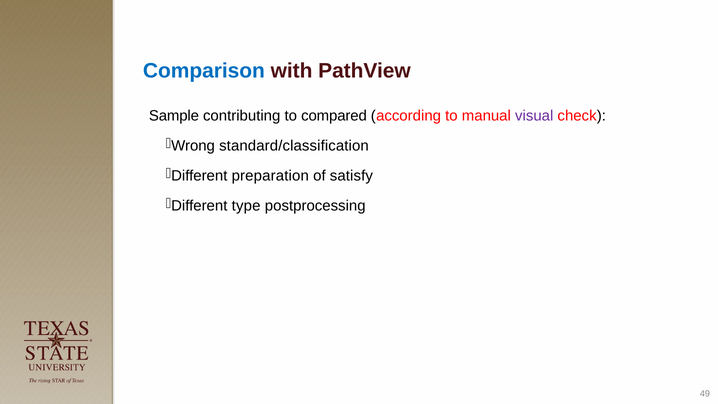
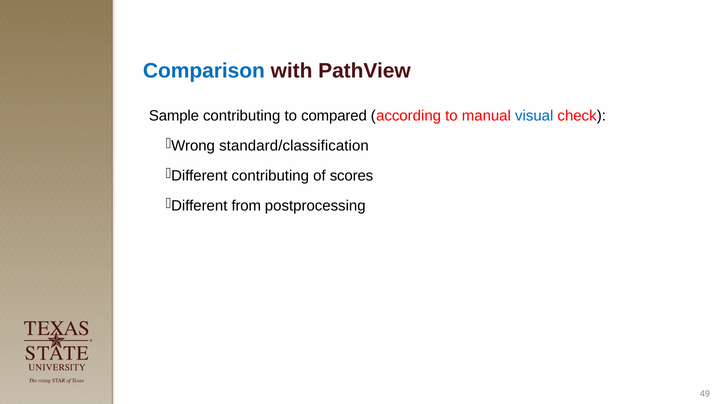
visual colour: purple -> blue
Different preparation: preparation -> contributing
satisfy: satisfy -> scores
type: type -> from
